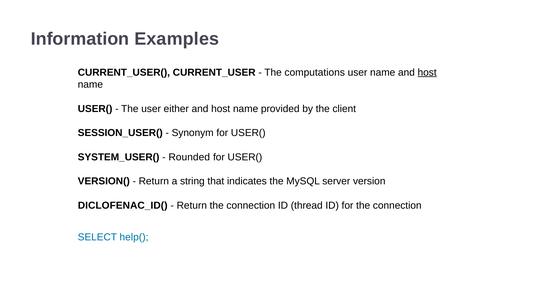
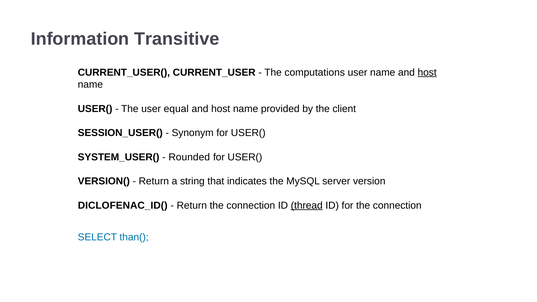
Examples: Examples -> Transitive
either: either -> equal
thread underline: none -> present
help(: help( -> than(
